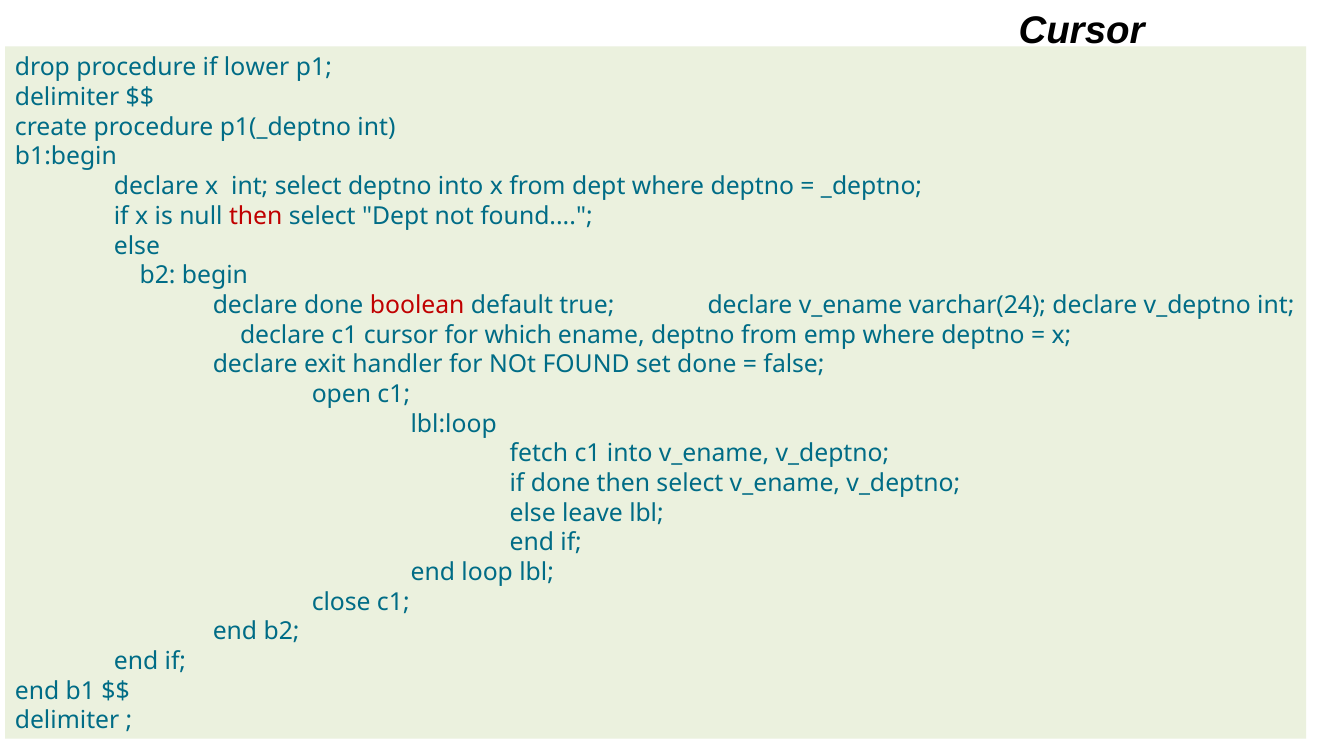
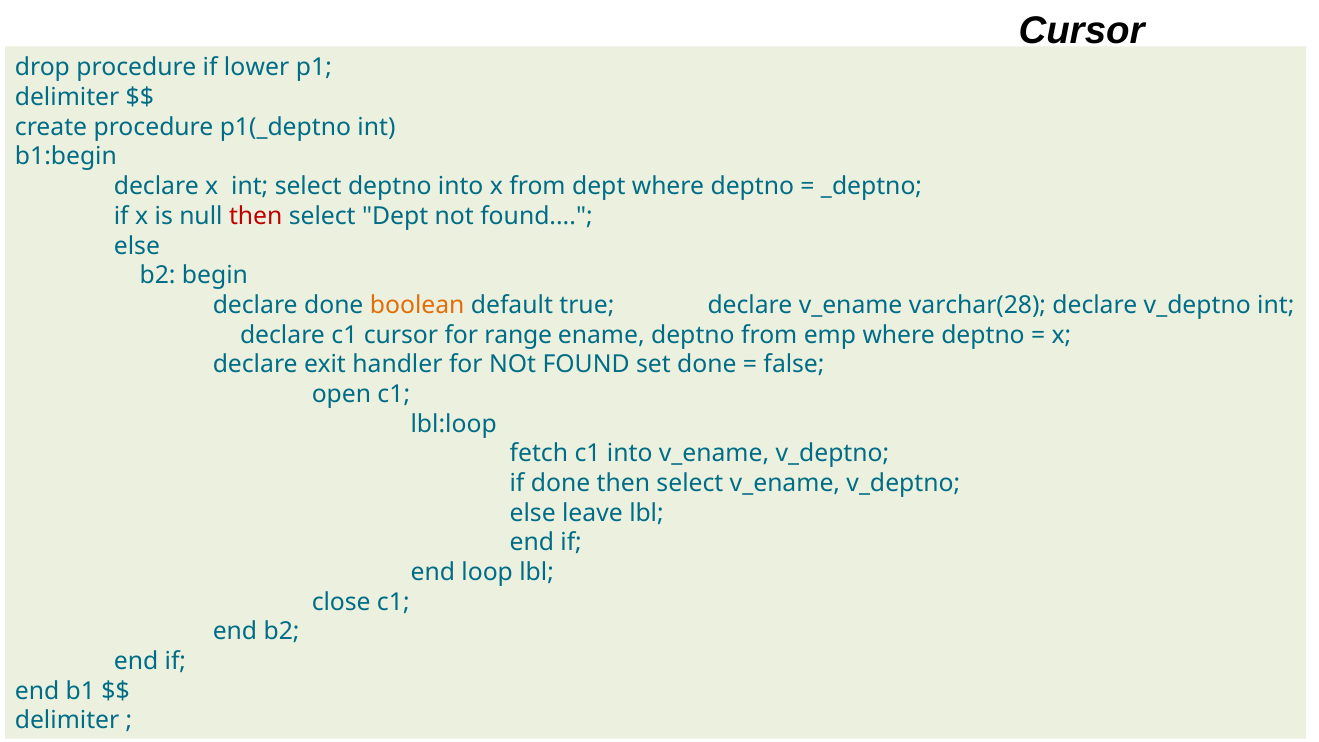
boolean colour: red -> orange
varchar(24: varchar(24 -> varchar(28
which: which -> range
